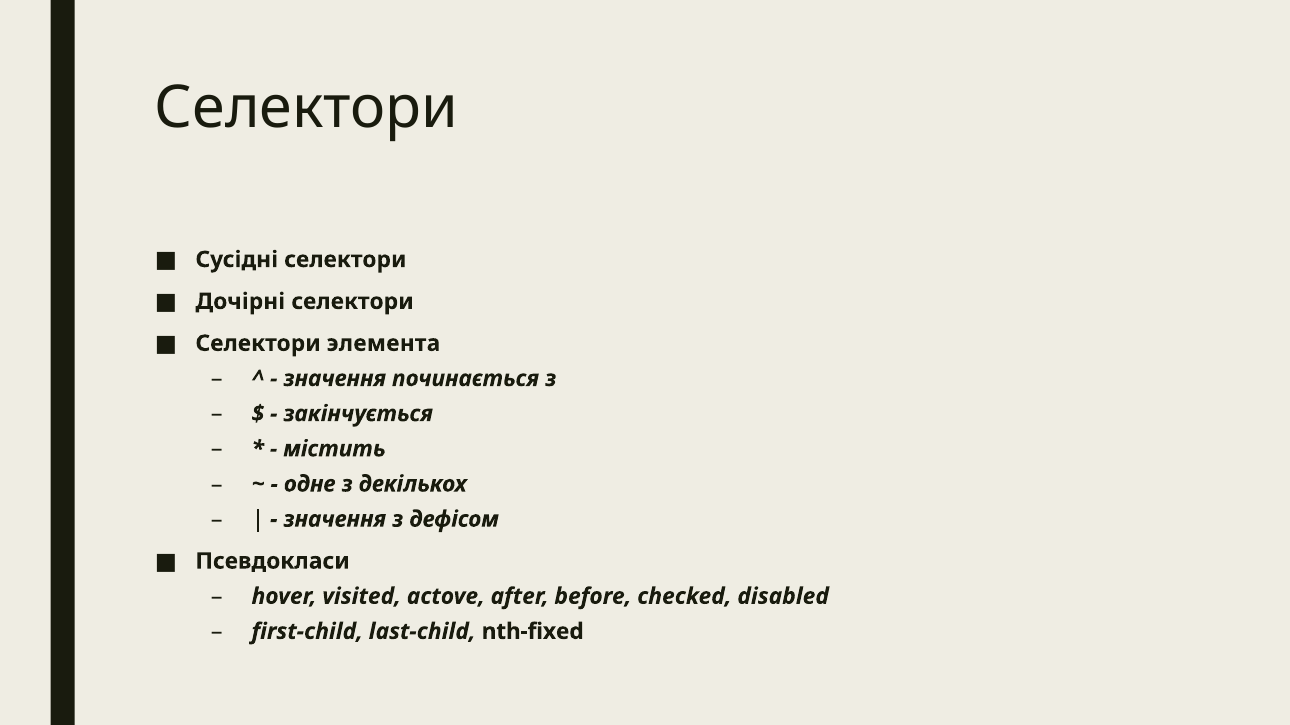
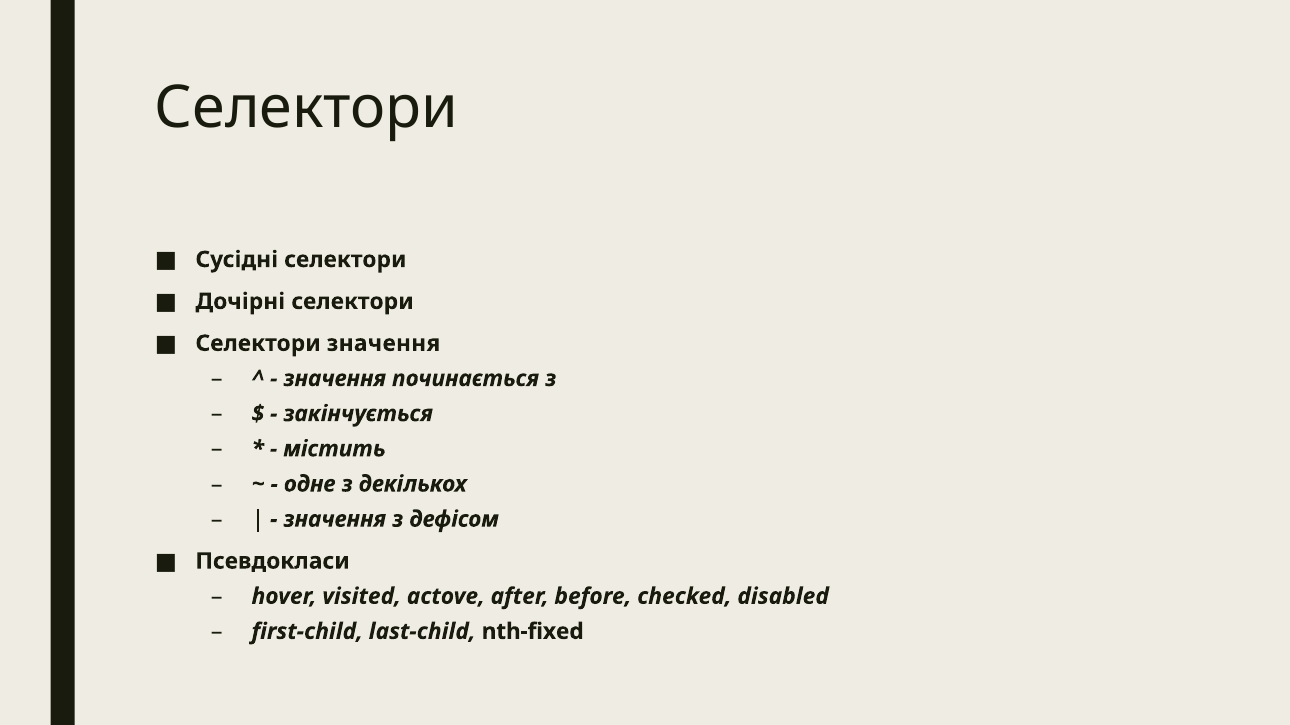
Селектори элемента: элемента -> значення
